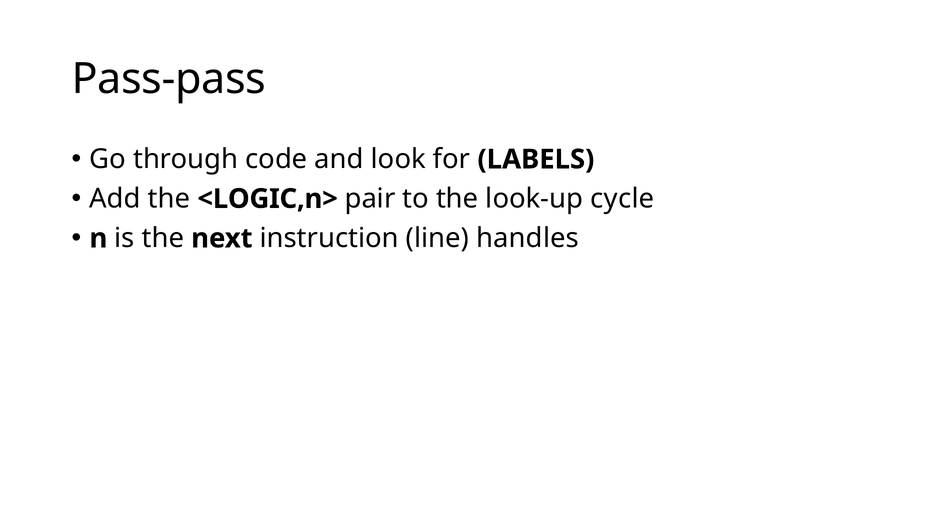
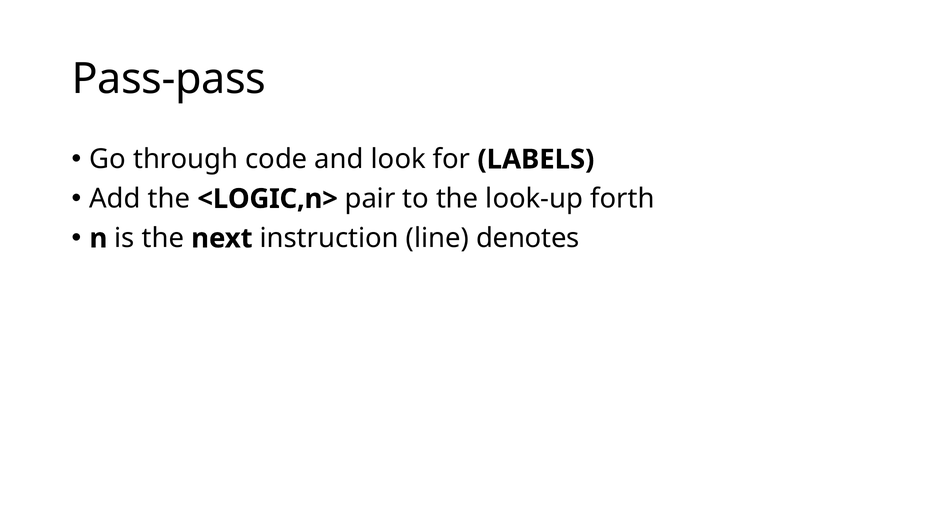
cycle: cycle -> forth
handles: handles -> denotes
